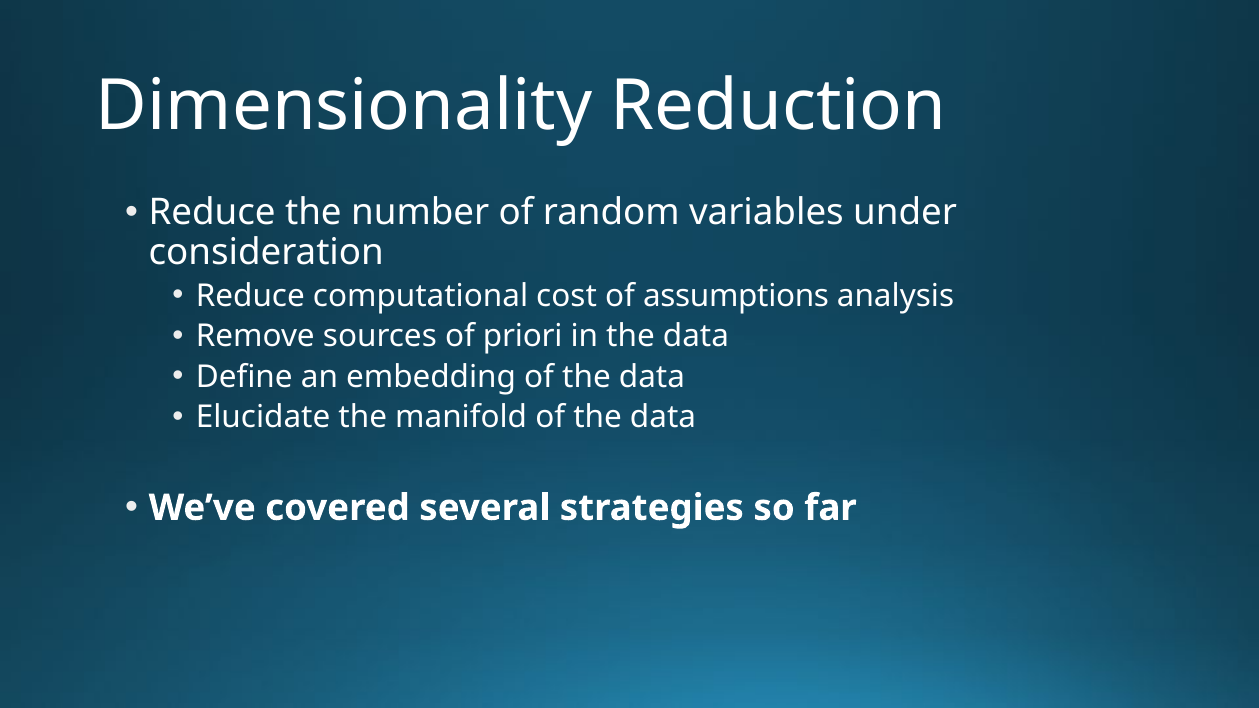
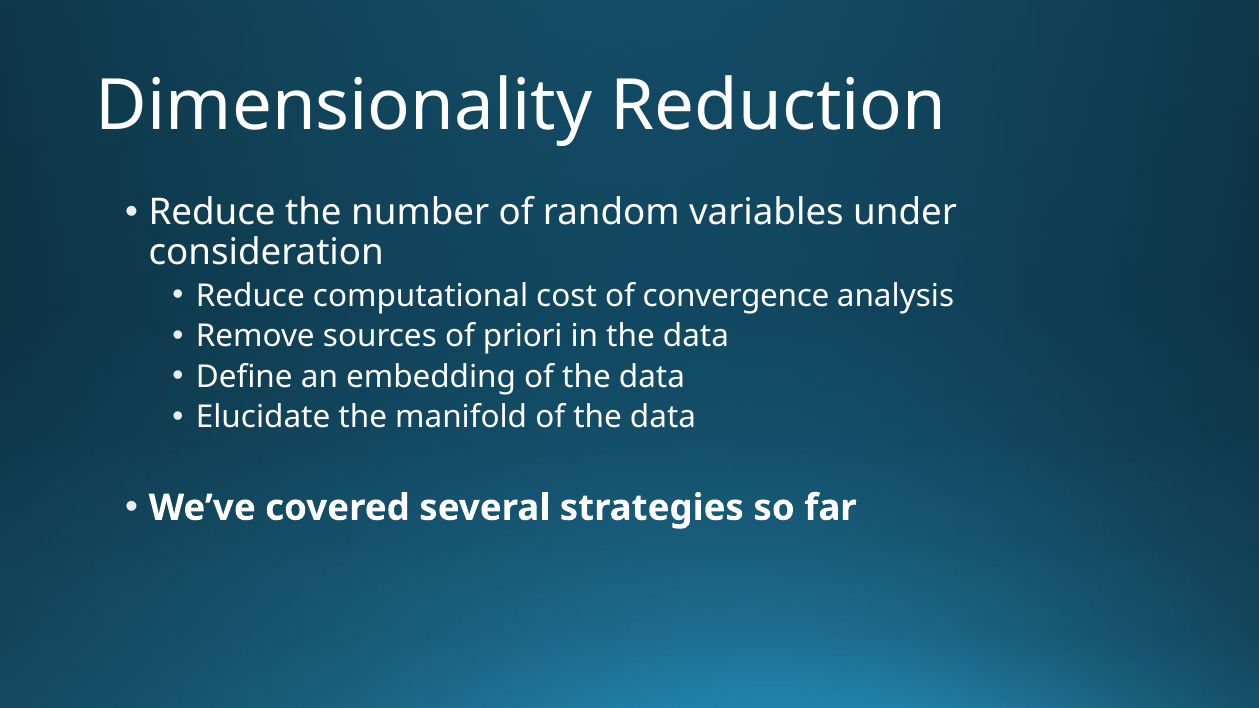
assumptions: assumptions -> convergence
